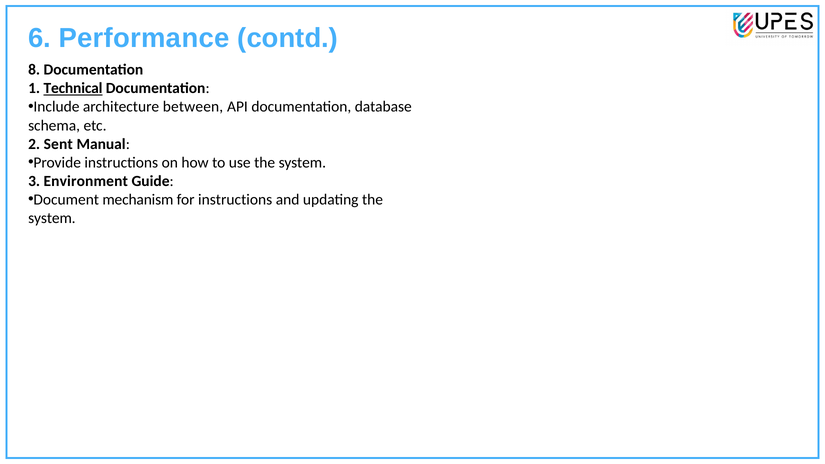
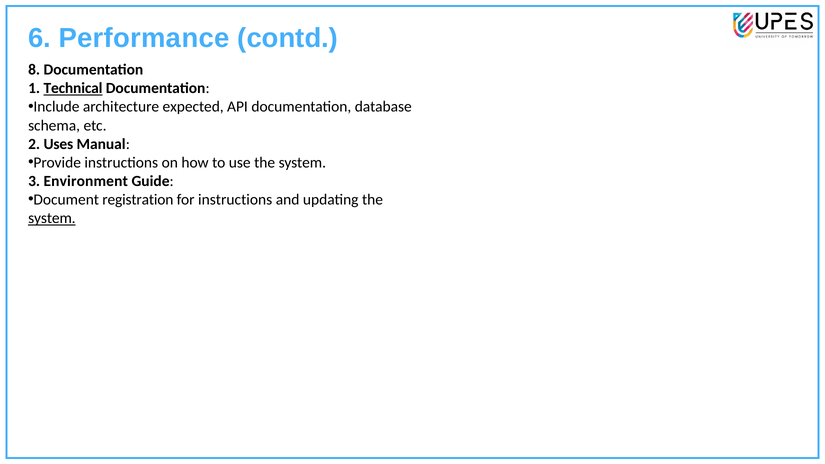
between: between -> expected
Sent: Sent -> Uses
mechanism: mechanism -> registration
system at (52, 218) underline: none -> present
